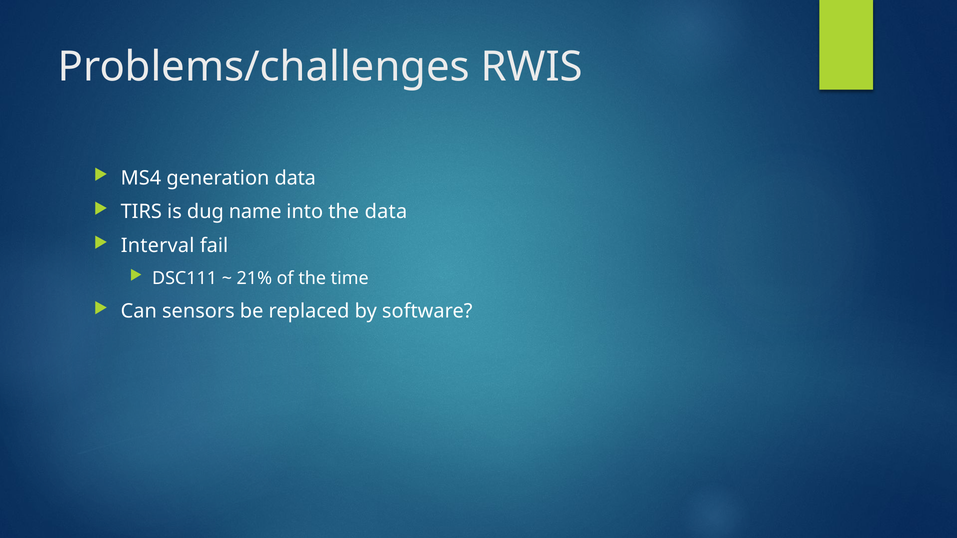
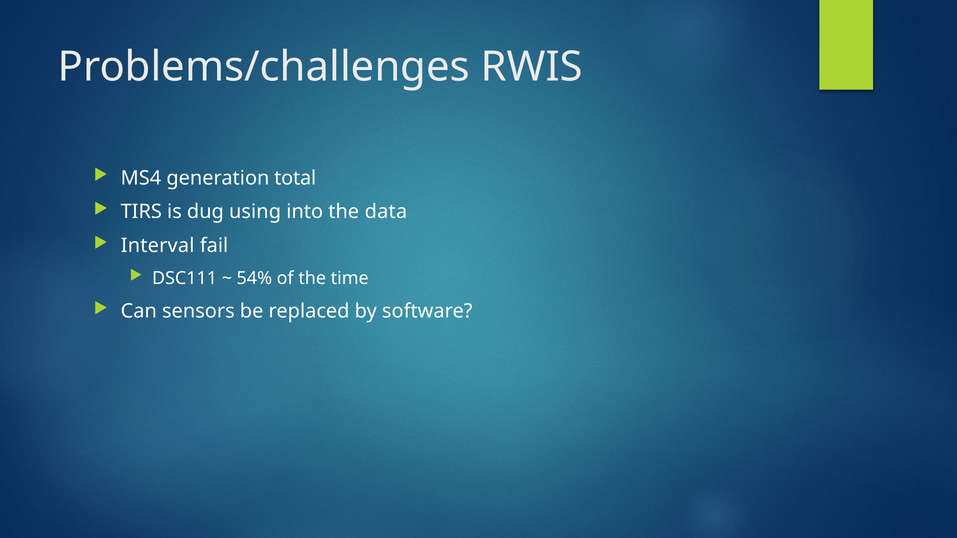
generation data: data -> total
name: name -> using
21%: 21% -> 54%
